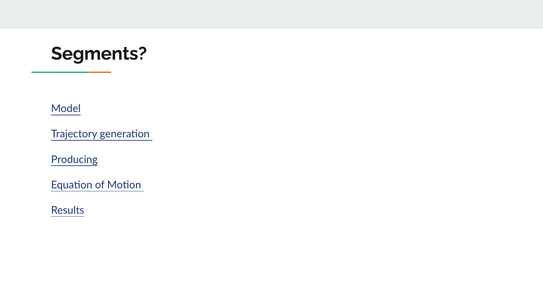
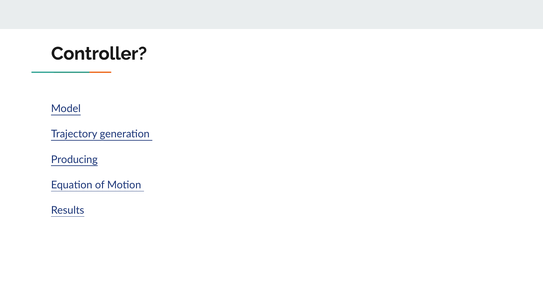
Segments: Segments -> Controller
